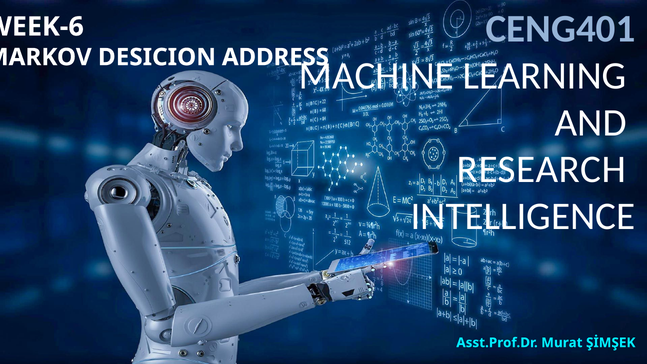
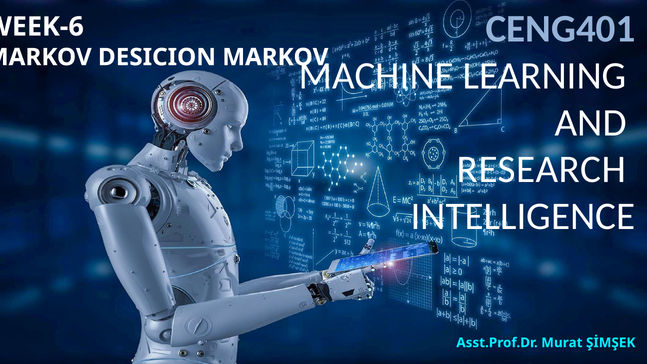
DESICION ADDRESS: ADDRESS -> MARKOV
